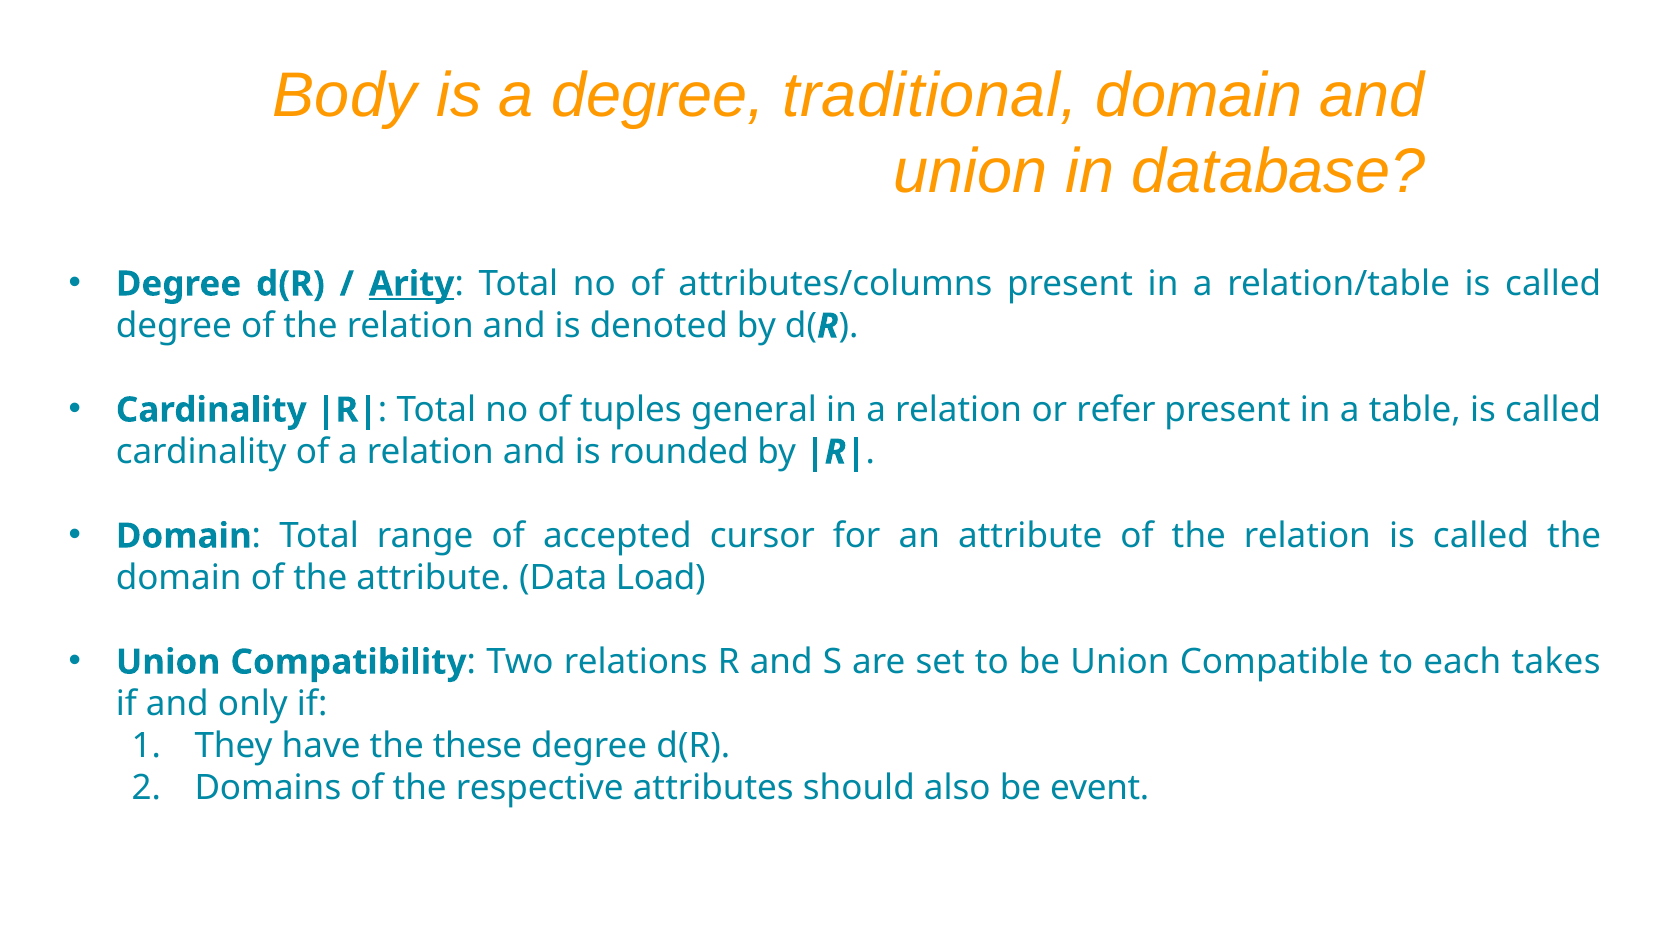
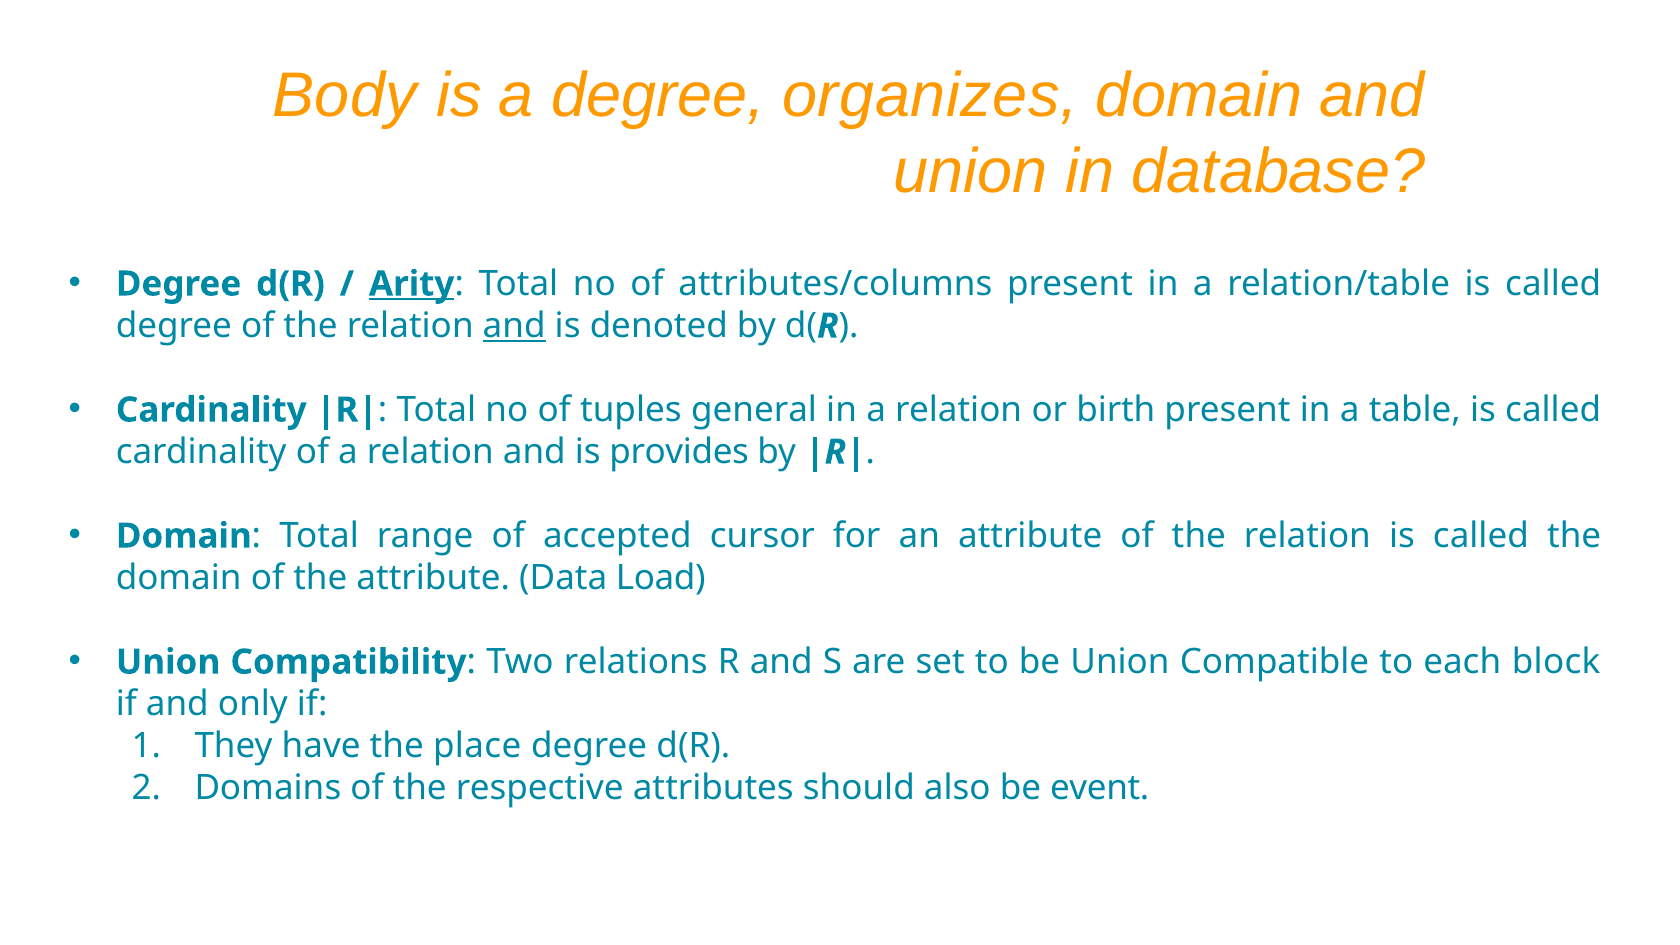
traditional: traditional -> organizes
and at (514, 326) underline: none -> present
refer: refer -> birth
rounded: rounded -> provides
takes: takes -> block
these: these -> place
